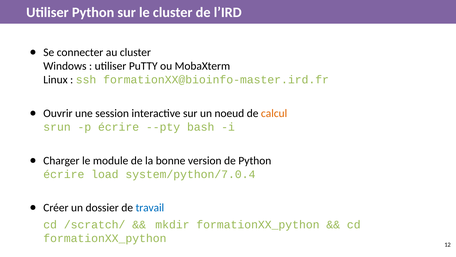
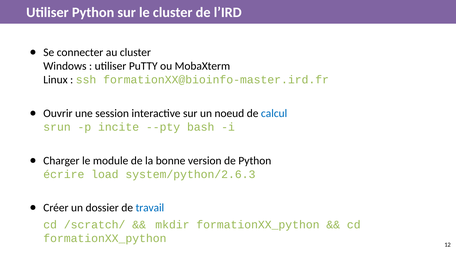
calcul colour: orange -> blue
p écrire: écrire -> incite
system/python/7.0.4: system/python/7.0.4 -> system/python/2.6.3
